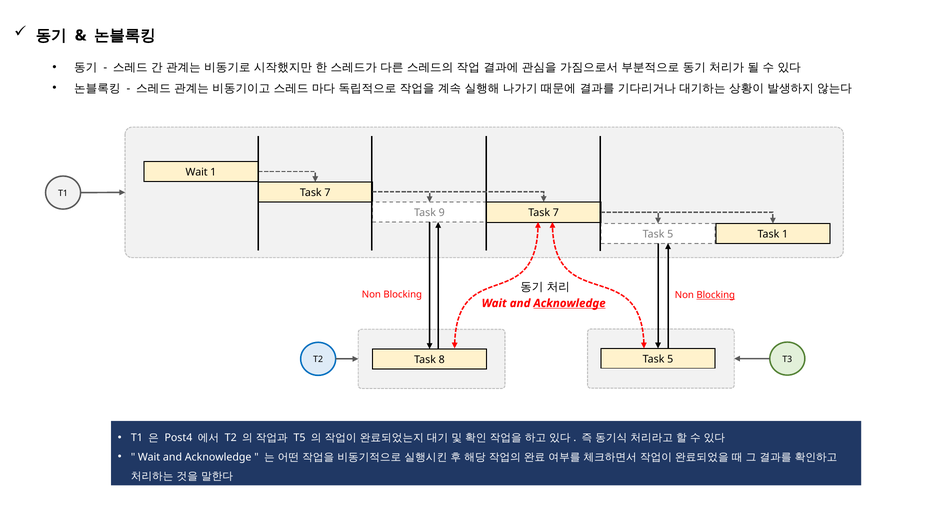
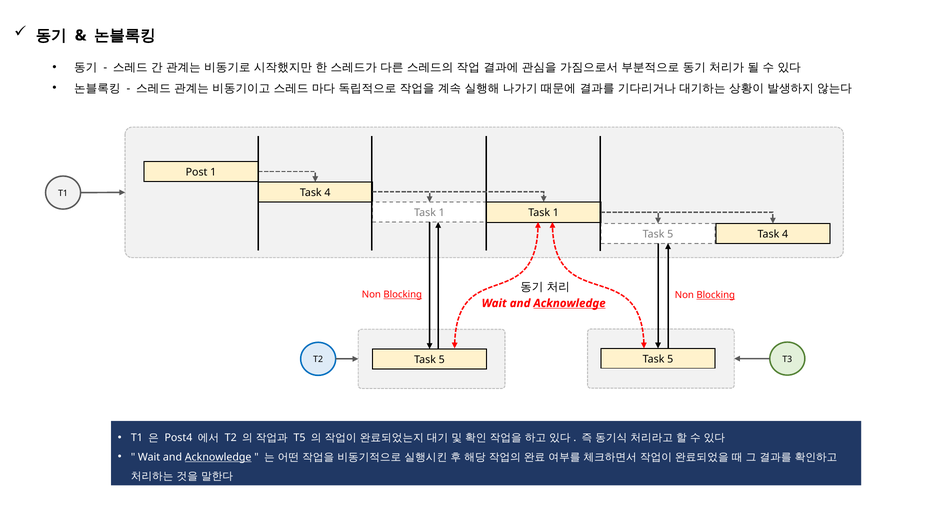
Wait at (197, 172): Wait -> Post
T1 Task 7: 7 -> 4
9 at (442, 213): 9 -> 1
7 at (556, 213): 7 -> 1
1 at (785, 234): 1 -> 4
Blocking at (403, 294) underline: none -> present
8 at (442, 359): 8 -> 5
Acknowledge at (218, 457) underline: none -> present
